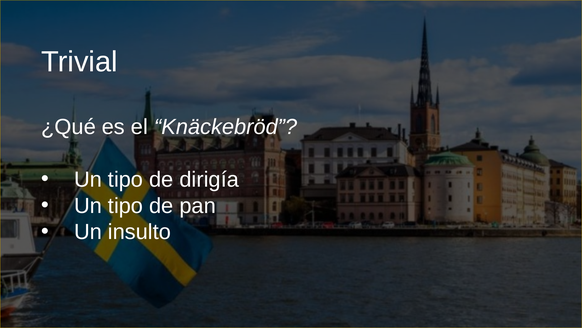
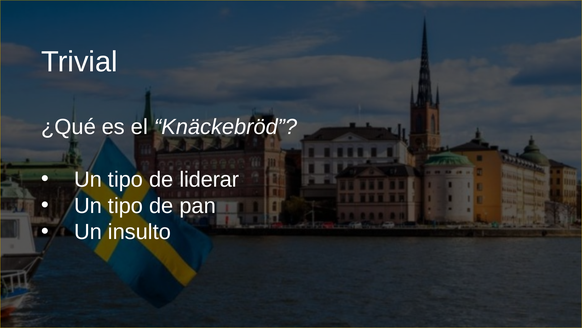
dirigía: dirigía -> liderar
